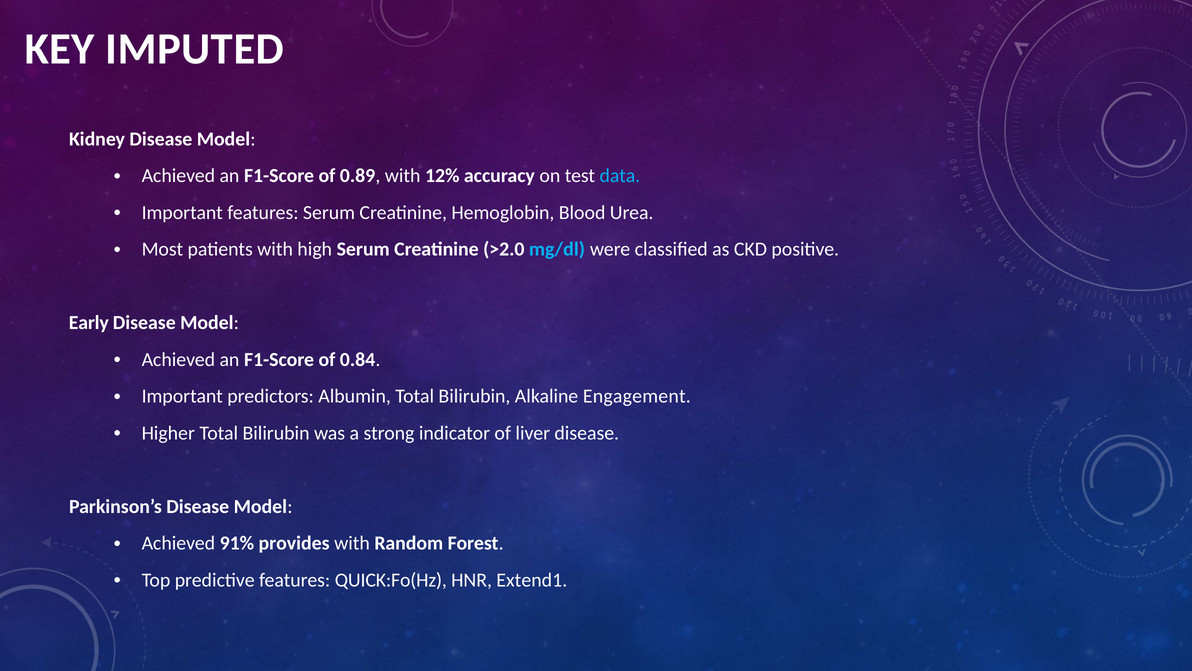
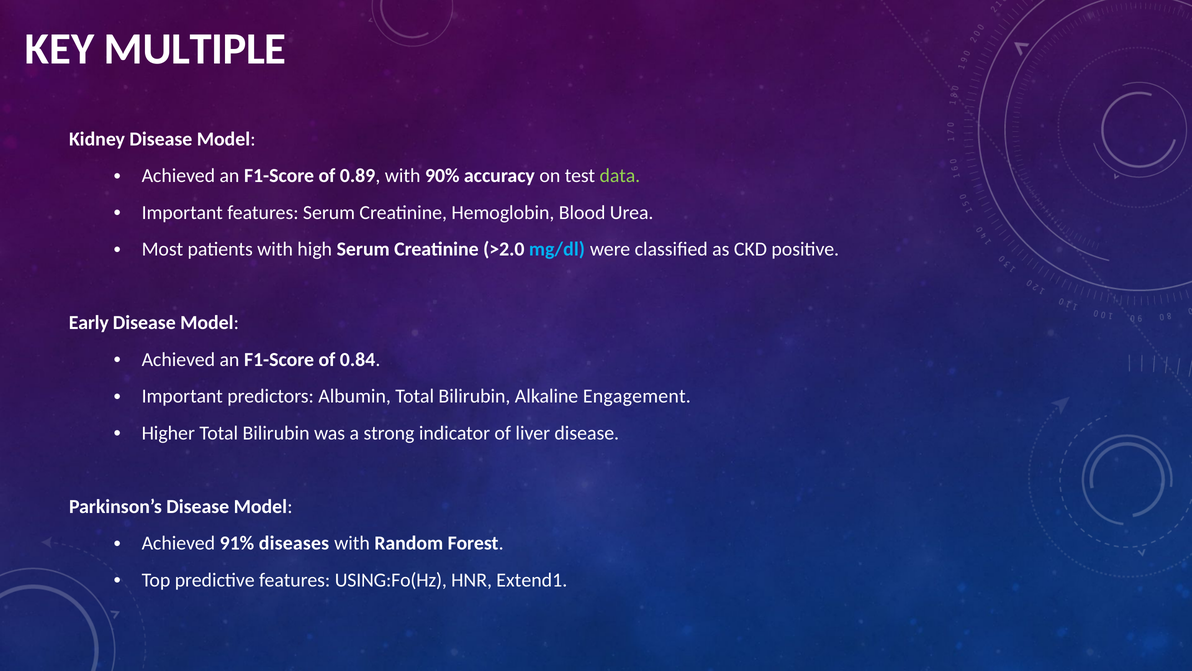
IMPUTED: IMPUTED -> MULTIPLE
12%: 12% -> 90%
data colour: light blue -> light green
provides: provides -> diseases
QUICK:Fo(Hz: QUICK:Fo(Hz -> USING:Fo(Hz
